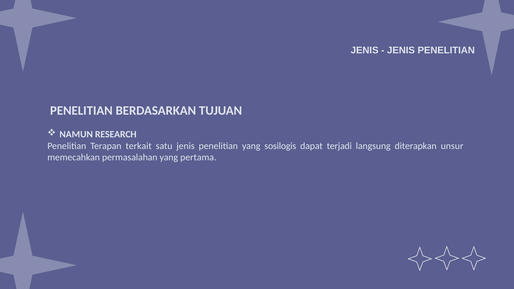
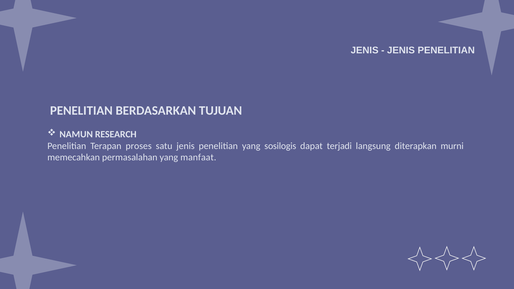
terkait: terkait -> proses
diterapkan unsur: unsur -> murni
pertama: pertama -> manfaat
